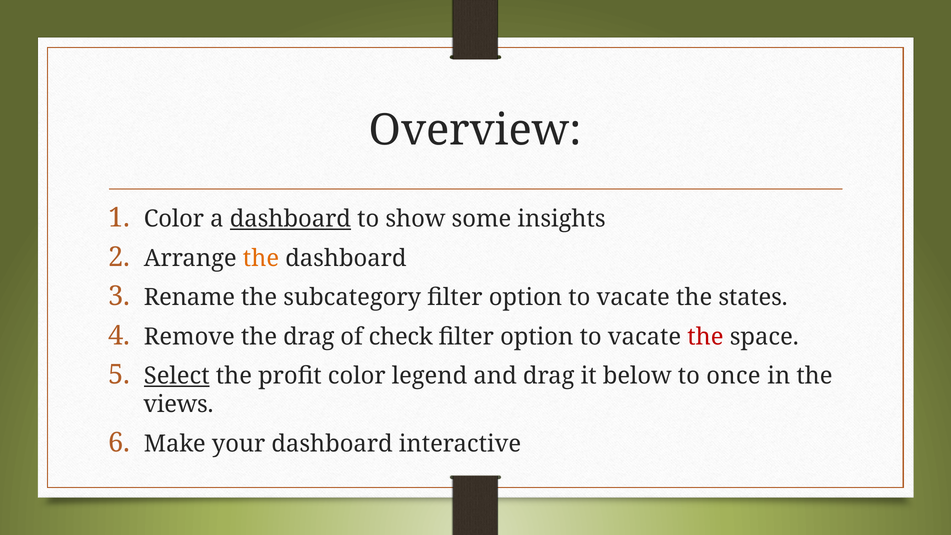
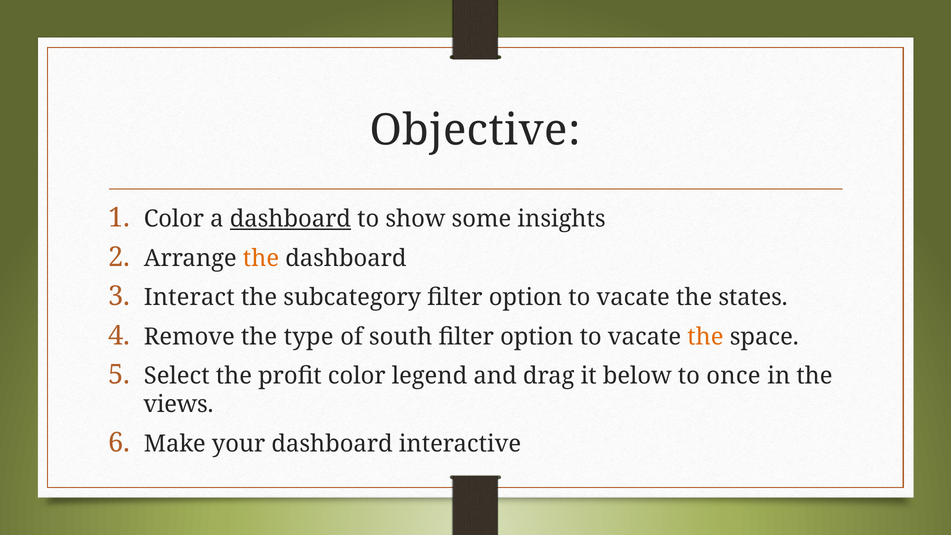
Overview: Overview -> Objective
Rename: Rename -> Interact
the drag: drag -> type
check: check -> south
the at (705, 337) colour: red -> orange
Select underline: present -> none
